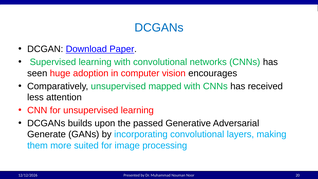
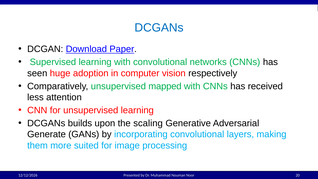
encourages: encourages -> respectively
passed: passed -> scaling
